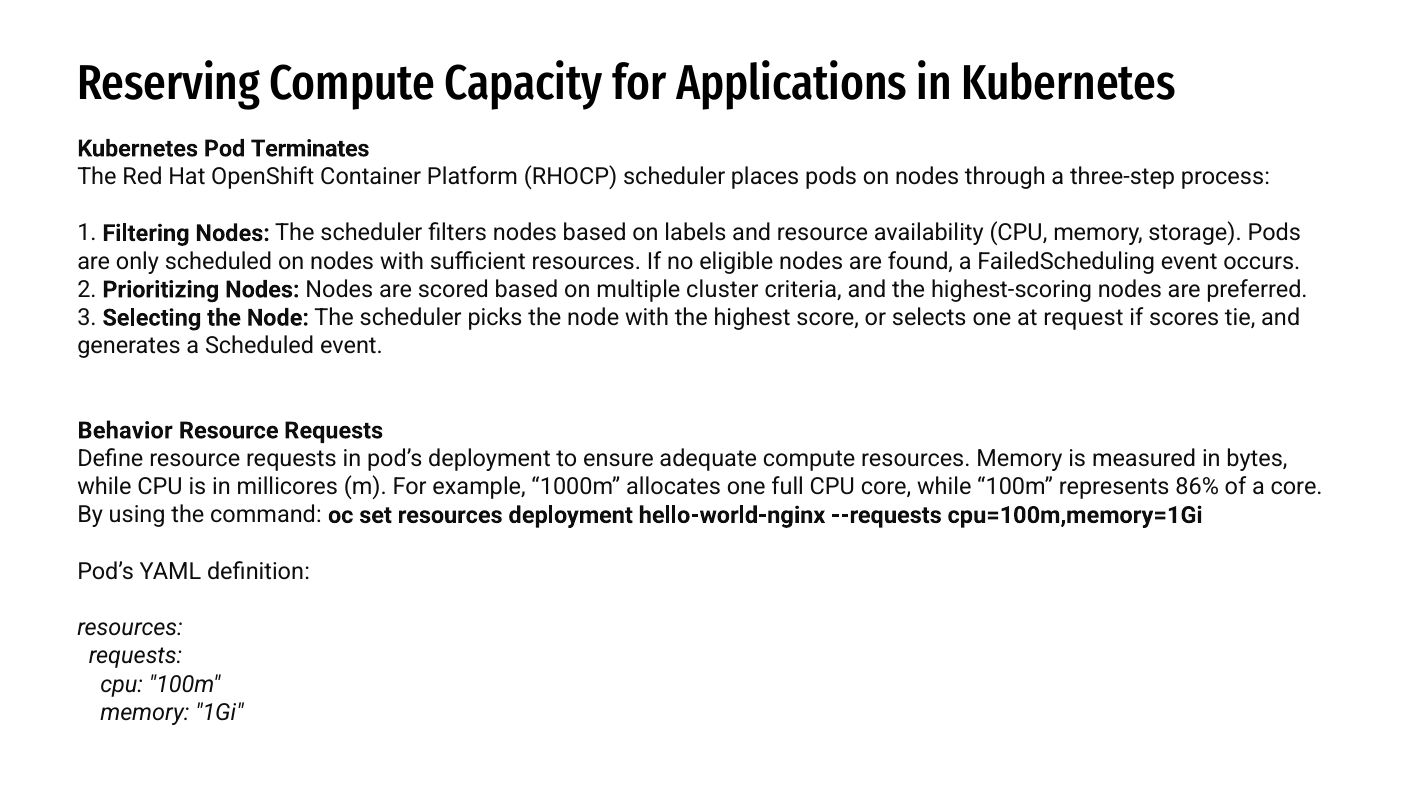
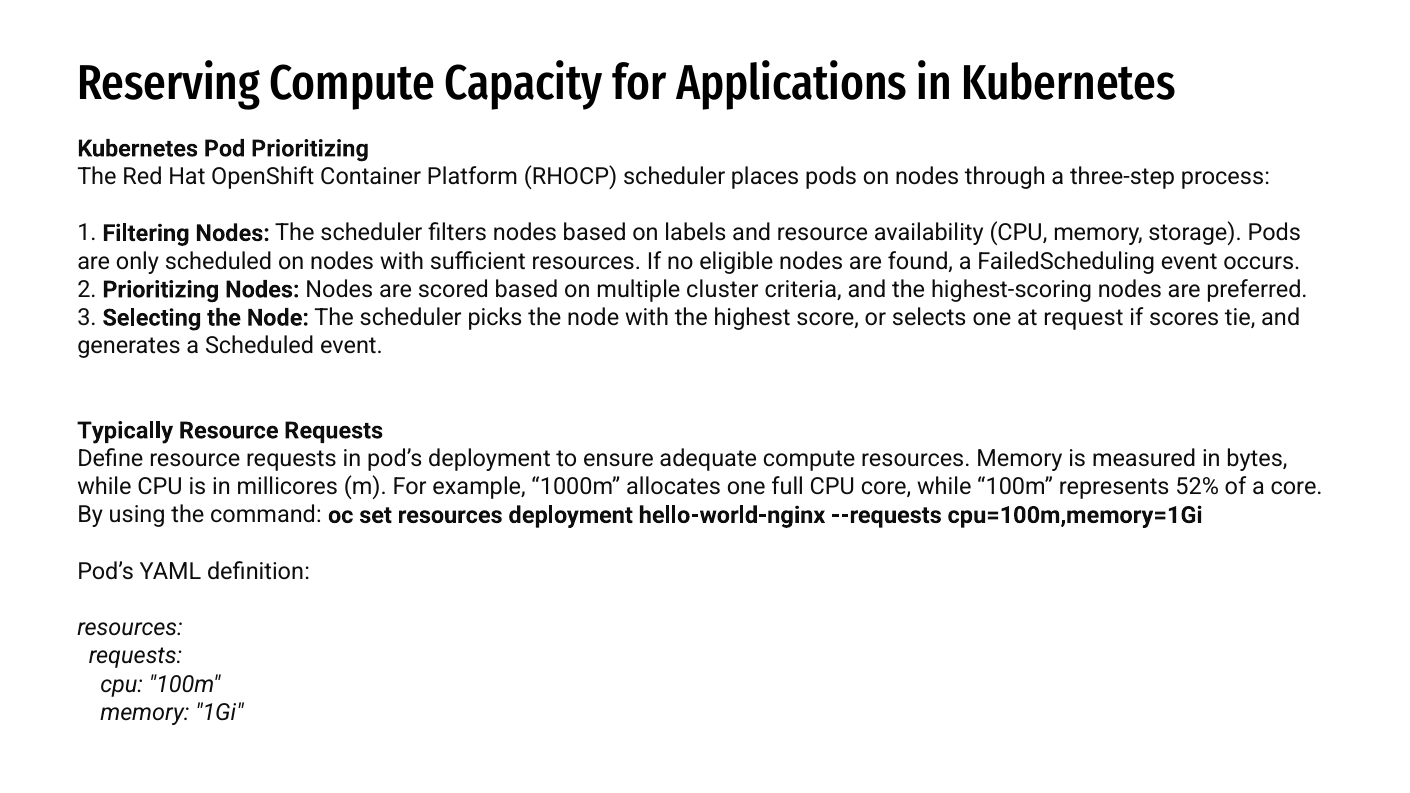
Pod Terminates: Terminates -> Prioritizing
Behavior: Behavior -> Typically
86%: 86% -> 52%
